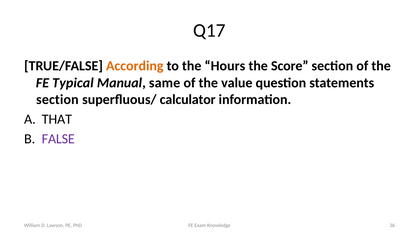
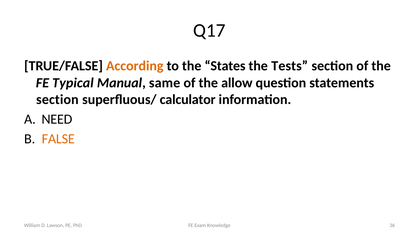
Hours: Hours -> States
Score: Score -> Tests
value: value -> allow
THAT: THAT -> NEED
FALSE colour: purple -> orange
